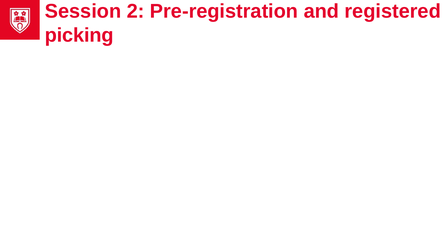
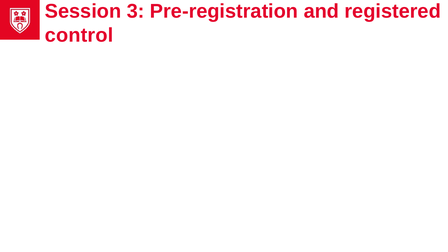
2: 2 -> 3
picking: picking -> control
